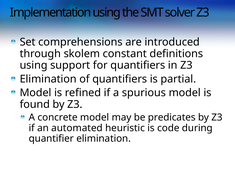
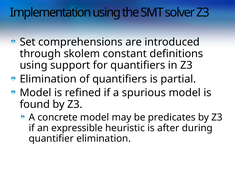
automated: automated -> expressible
code: code -> after
